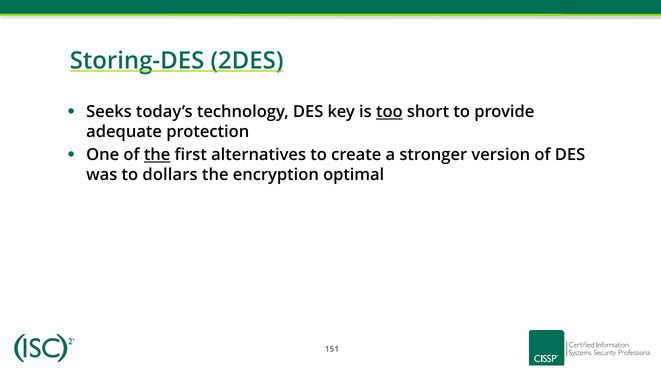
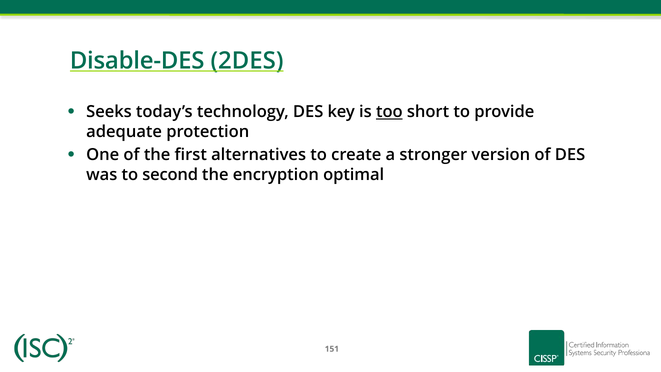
Storing-DES: Storing-DES -> Disable-DES
the at (157, 155) underline: present -> none
dollars: dollars -> second
